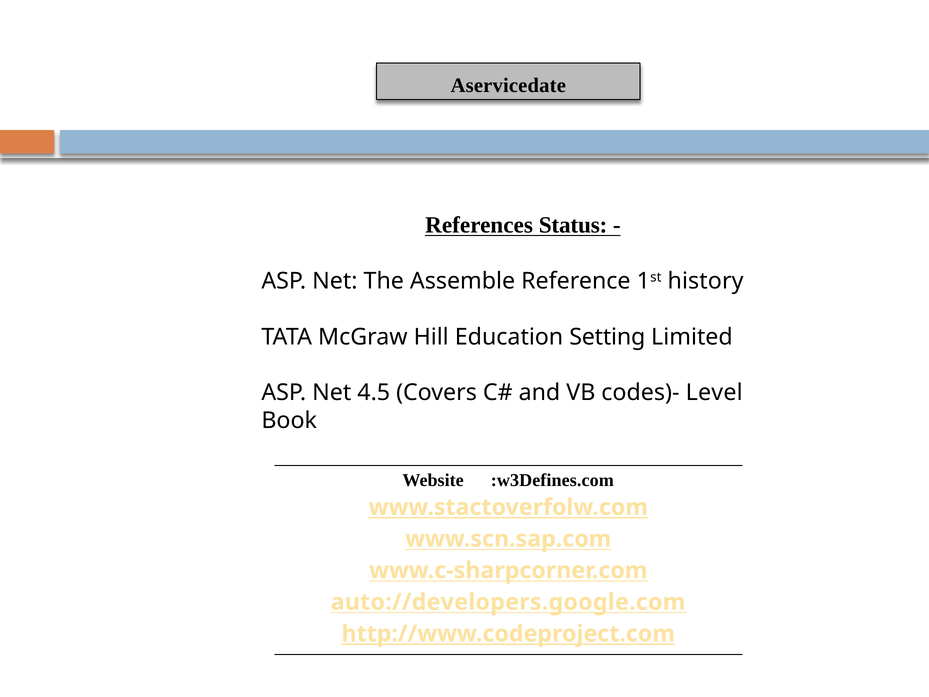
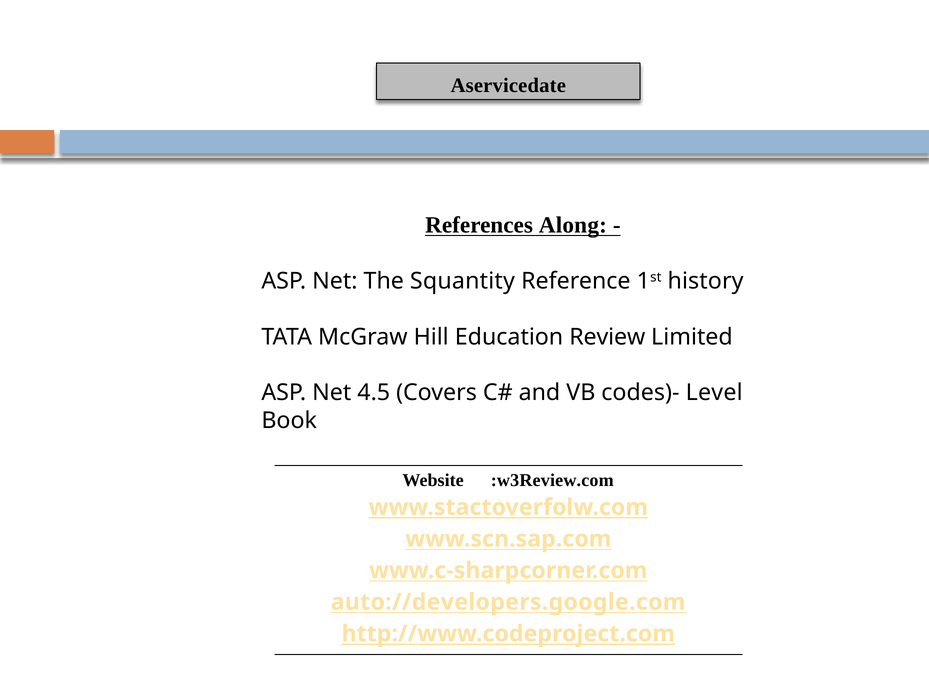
Status: Status -> Along
Assemble: Assemble -> Squantity
Setting: Setting -> Review
:w3Defines.com: :w3Defines.com -> :w3Review.com
